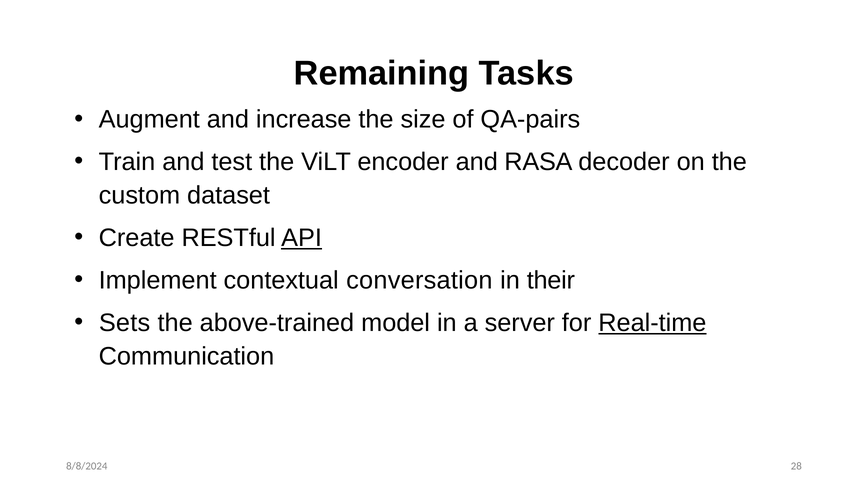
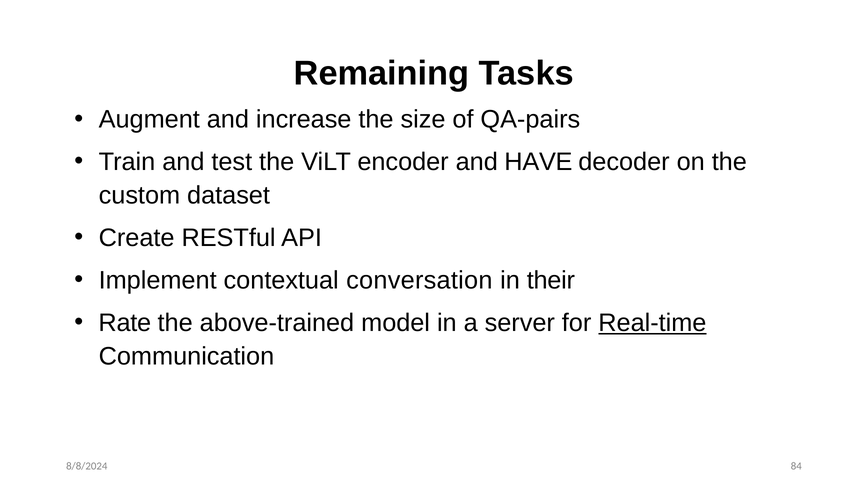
RASA: RASA -> HAVE
API underline: present -> none
Sets: Sets -> Rate
28: 28 -> 84
